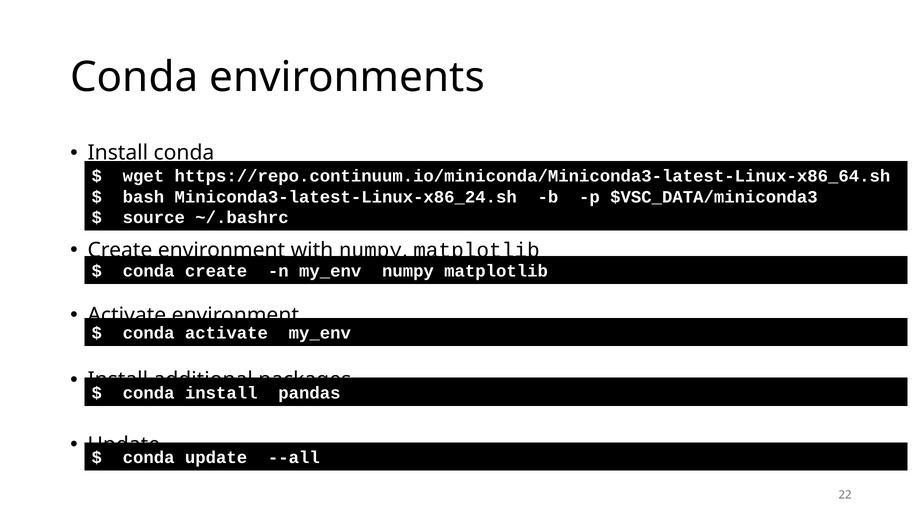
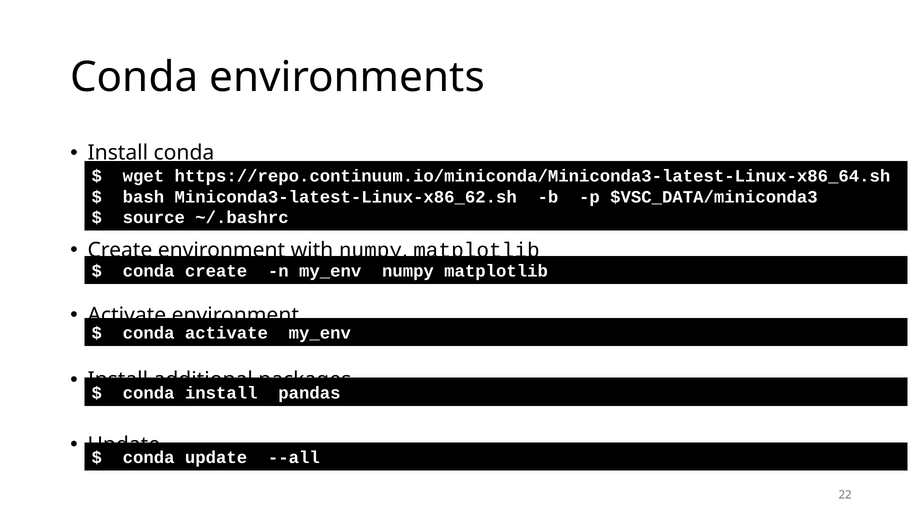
Miniconda3-latest-Linux-x86_24.sh: Miniconda3-latest-Linux-x86_24.sh -> Miniconda3-latest-Linux-x86_62.sh
